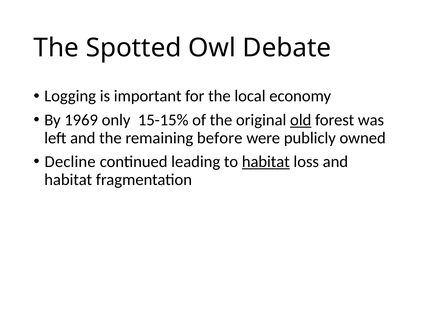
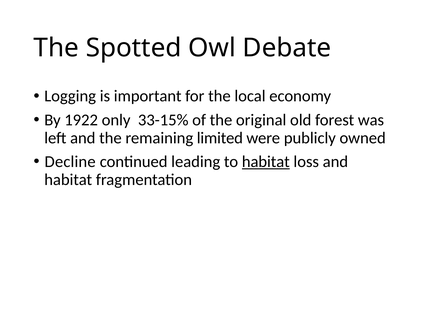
1969: 1969 -> 1922
15-15%: 15-15% -> 33-15%
old underline: present -> none
before: before -> limited
